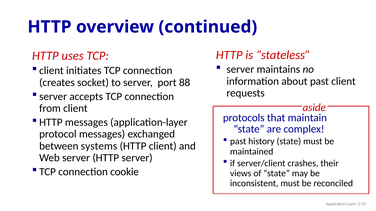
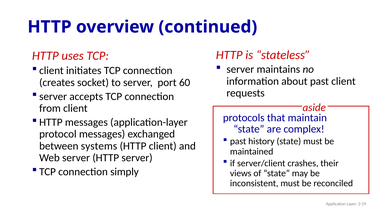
88: 88 -> 60
cookie: cookie -> simply
